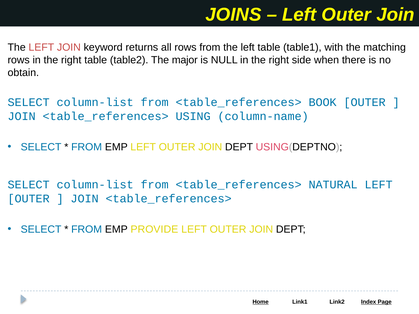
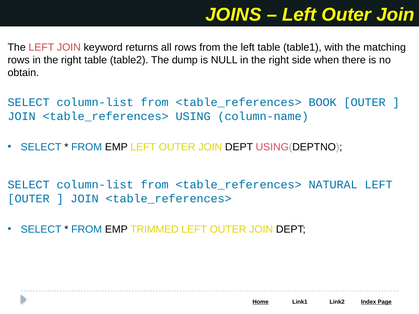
major: major -> dump
PROVIDE: PROVIDE -> TRIMMED
